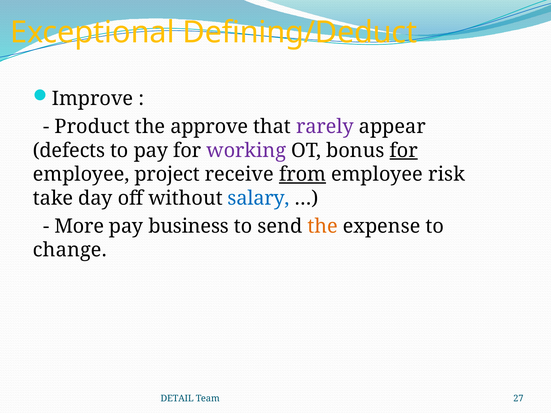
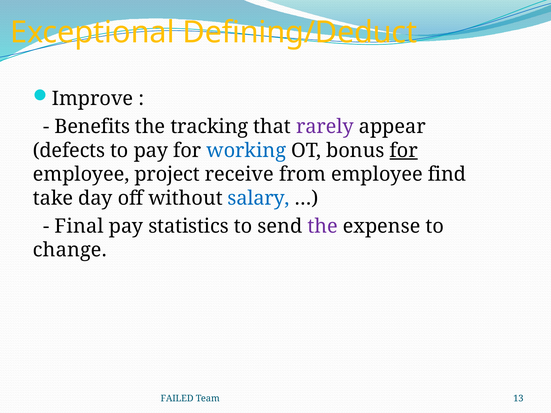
Product: Product -> Benefits
approve: approve -> tracking
working colour: purple -> blue
from underline: present -> none
risk: risk -> find
More: More -> Final
business: business -> statistics
the at (323, 226) colour: orange -> purple
DETAIL: DETAIL -> FAILED
27: 27 -> 13
